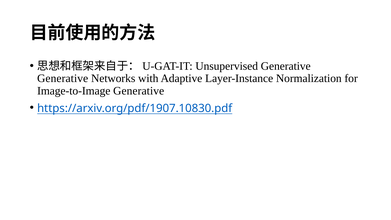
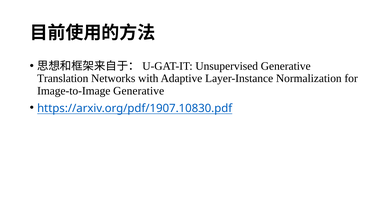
Generative at (63, 78): Generative -> Translation
